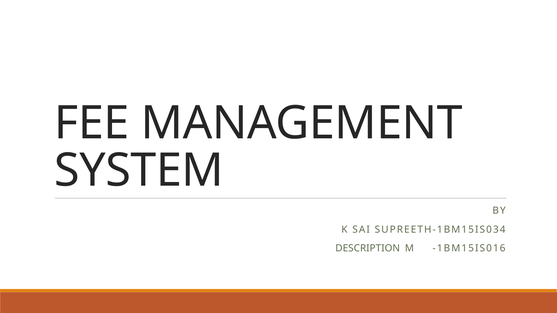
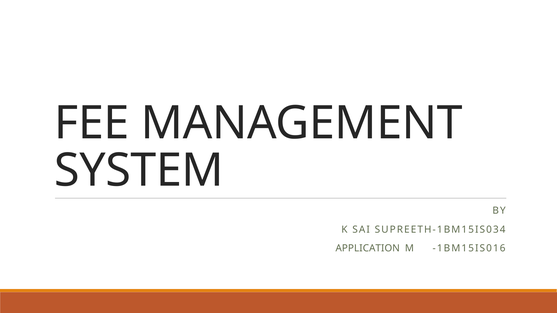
DESCRIPTION: DESCRIPTION -> APPLICATION
